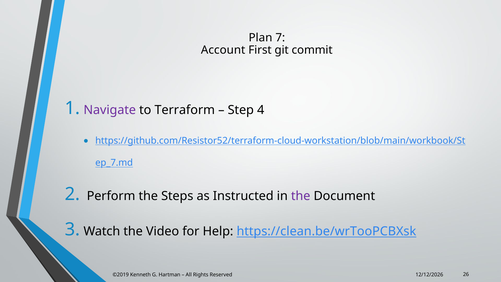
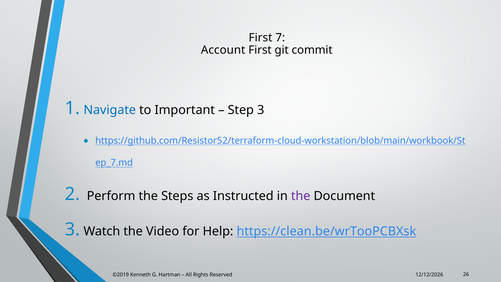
Plan at (260, 38): Plan -> First
Navigate colour: purple -> blue
Terraform: Terraform -> Important
Step 4: 4 -> 3
